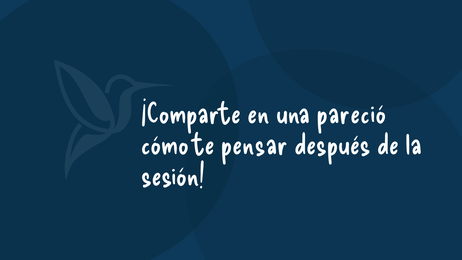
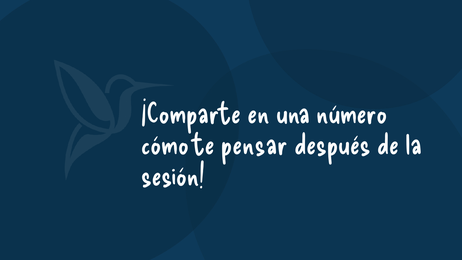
pareció: pareció -> número
